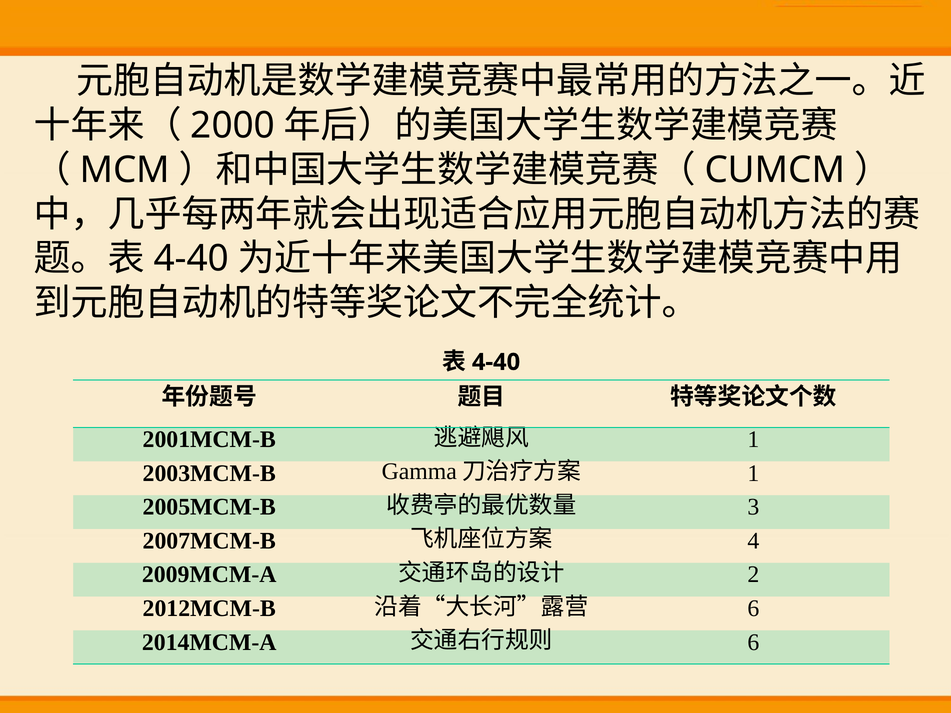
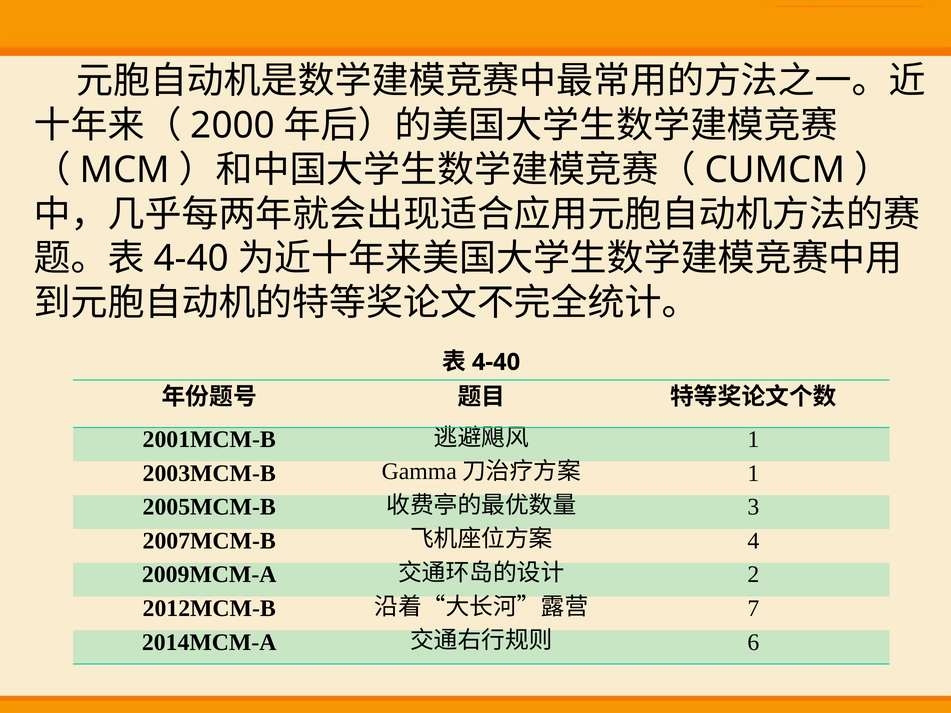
6 at (753, 609): 6 -> 7
